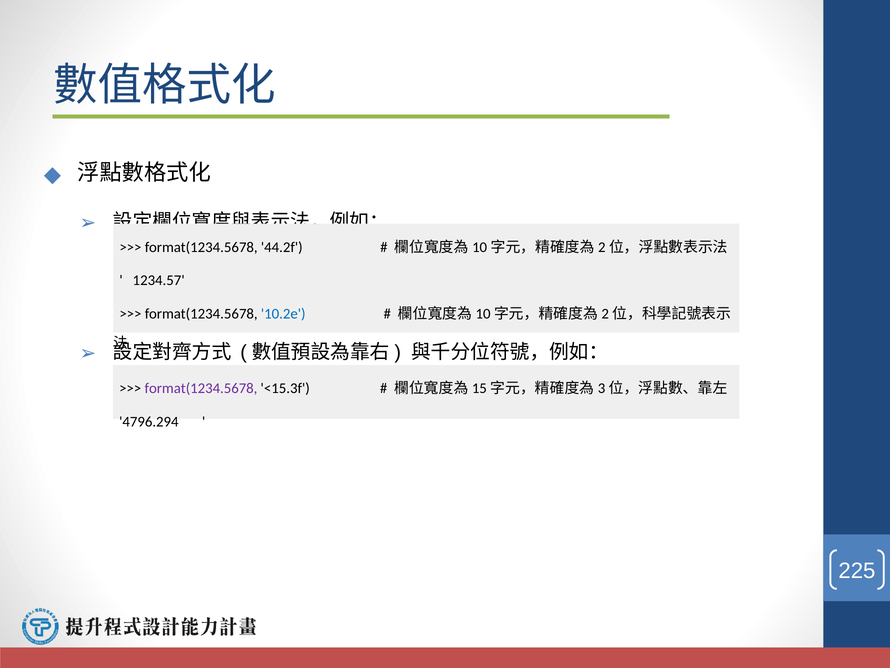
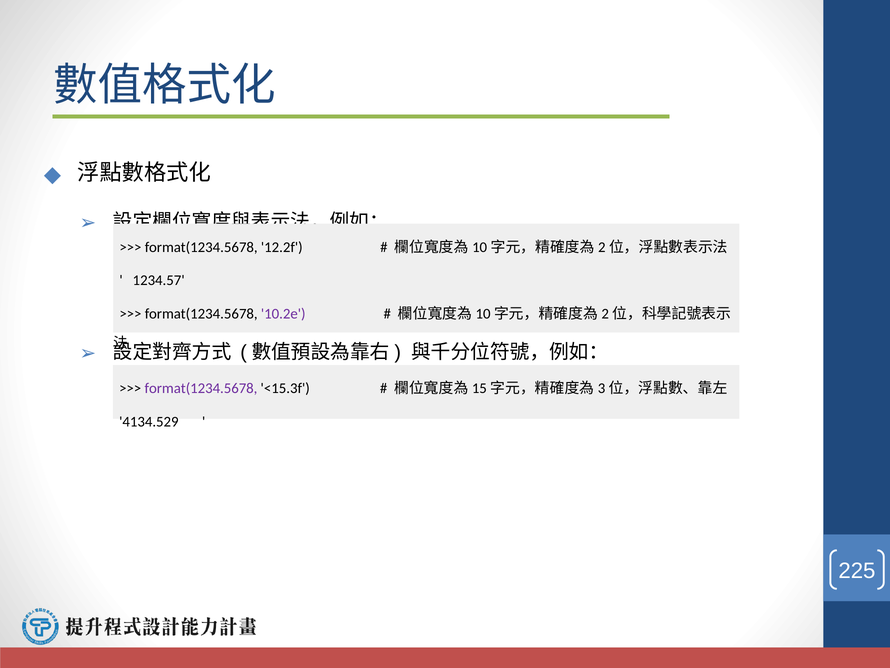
44.2f: 44.2f -> 12.2f
10.2e colour: blue -> purple
4796.294: 4796.294 -> 4134.529
